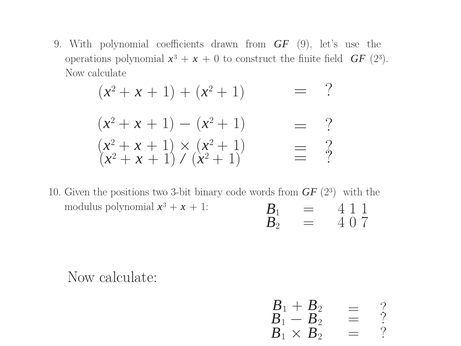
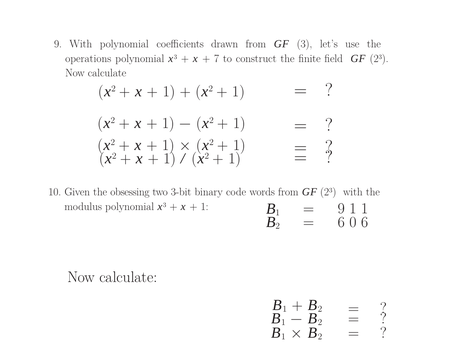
GF 9: 9 -> 3
0 at (217, 59): 0 -> 7
positions: positions -> obsessing
4 at (341, 208): 4 -> 9
4 at (341, 222): 4 -> 6
0 7: 7 -> 6
